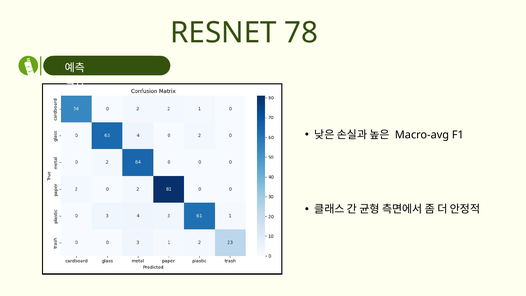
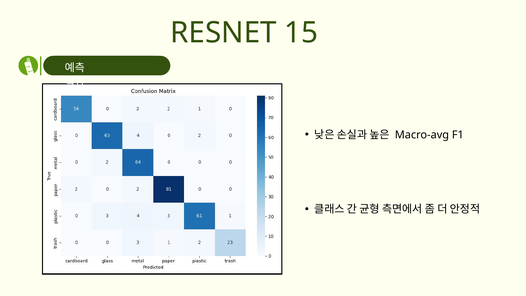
78: 78 -> 15
